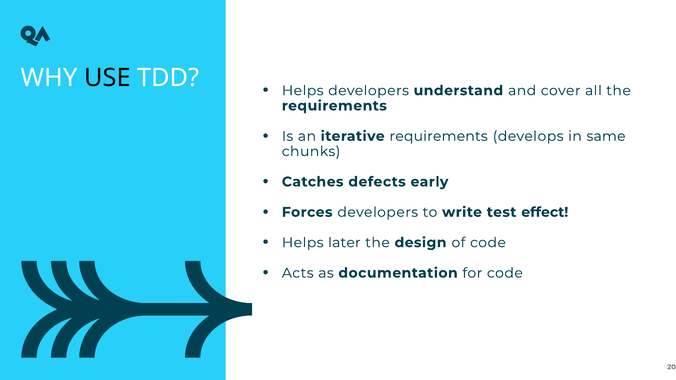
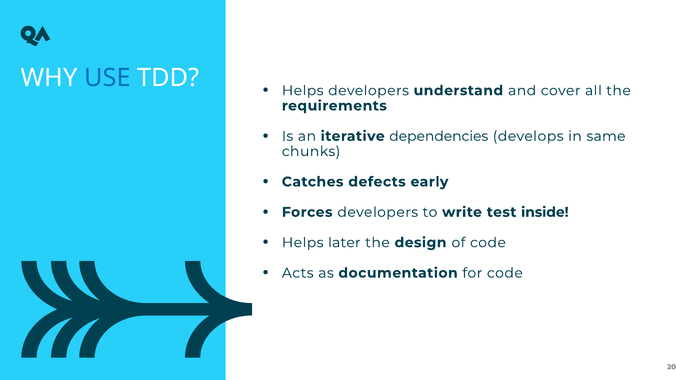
USE colour: black -> blue
iterative requirements: requirements -> dependencies
effect: effect -> inside
